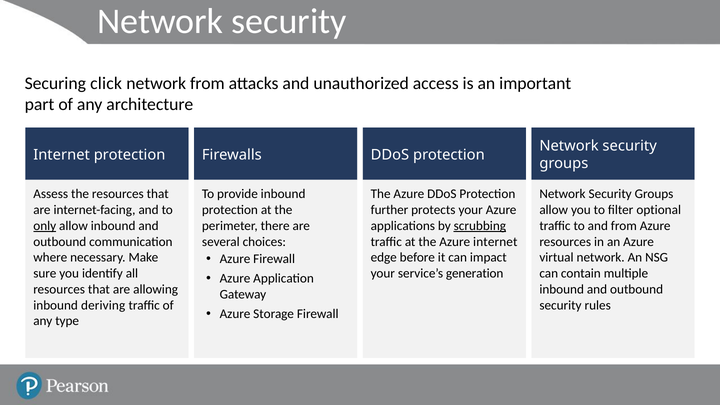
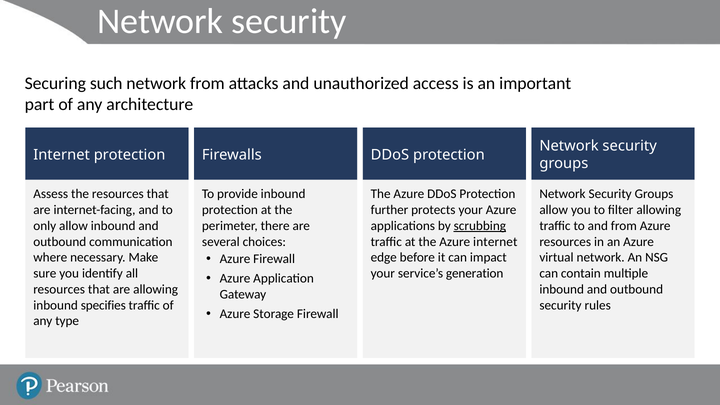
Securing click: click -> such
filter optional: optional -> allowing
only underline: present -> none
deriving: deriving -> specifies
